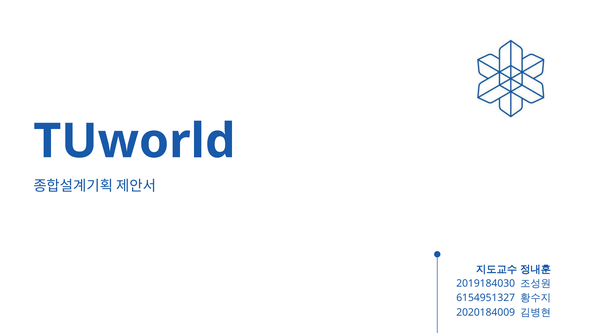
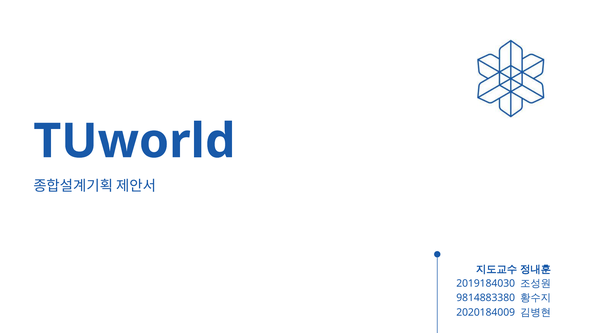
6154951327: 6154951327 -> 9814883380
